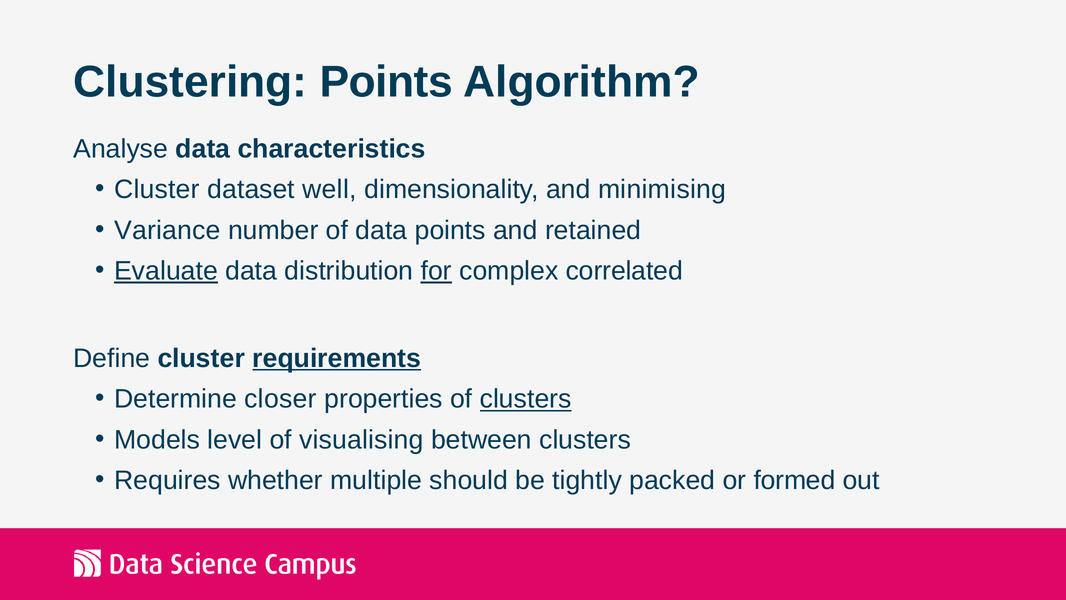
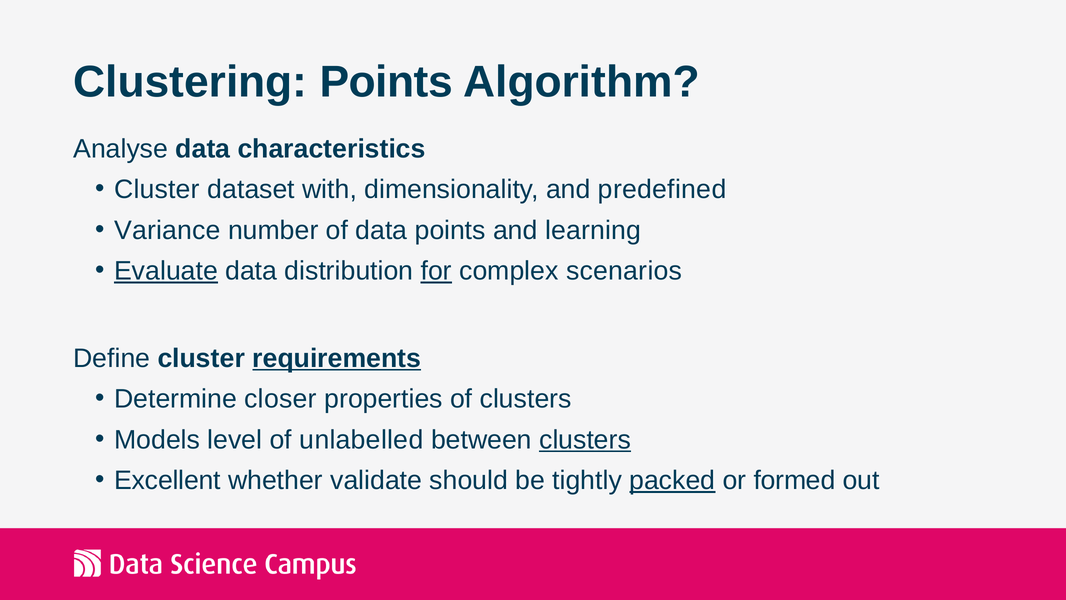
well: well -> with
minimising: minimising -> predefined
retained: retained -> learning
correlated: correlated -> scenarios
clusters at (526, 399) underline: present -> none
visualising: visualising -> unlabelled
clusters at (585, 440) underline: none -> present
Requires: Requires -> Excellent
multiple: multiple -> validate
packed underline: none -> present
